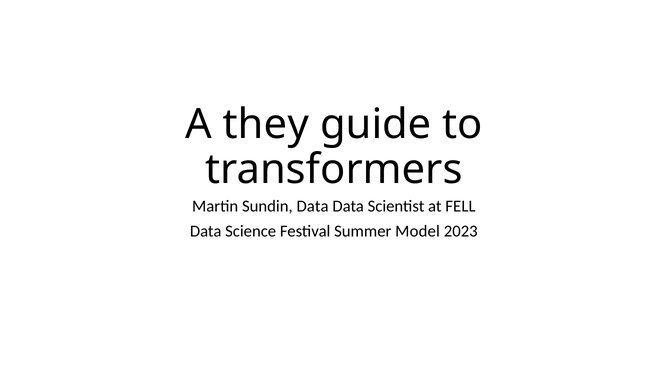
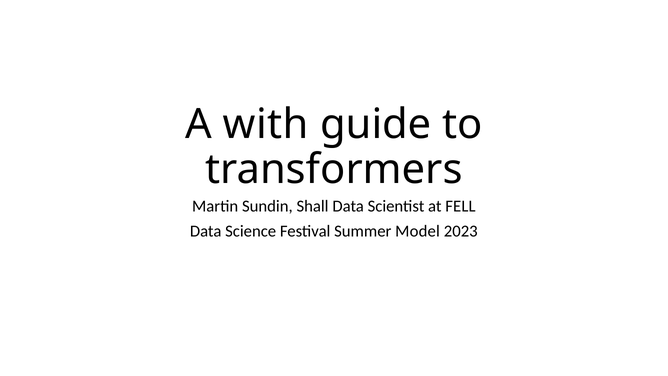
they: they -> with
Sundin Data: Data -> Shall
